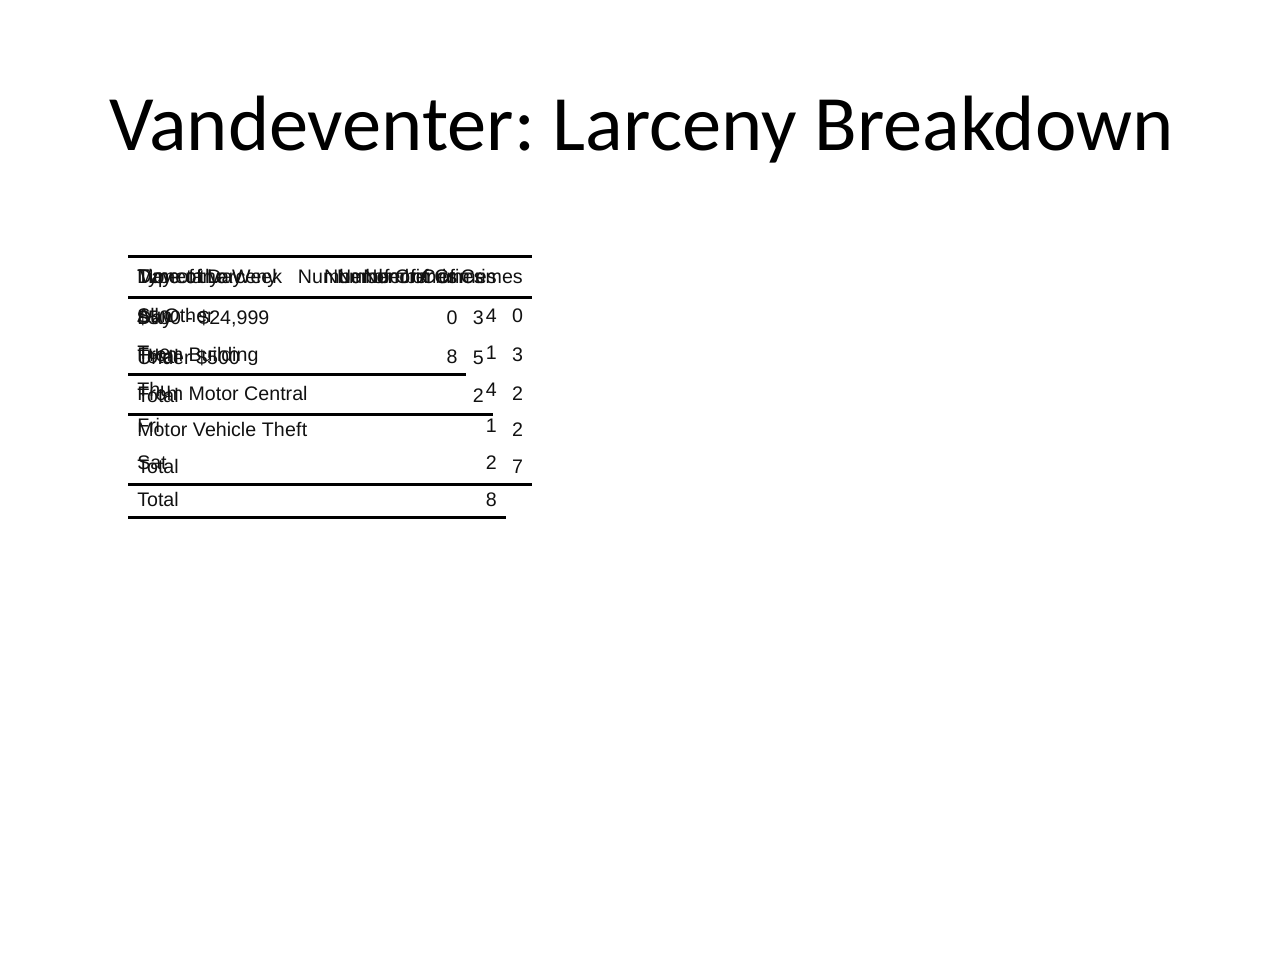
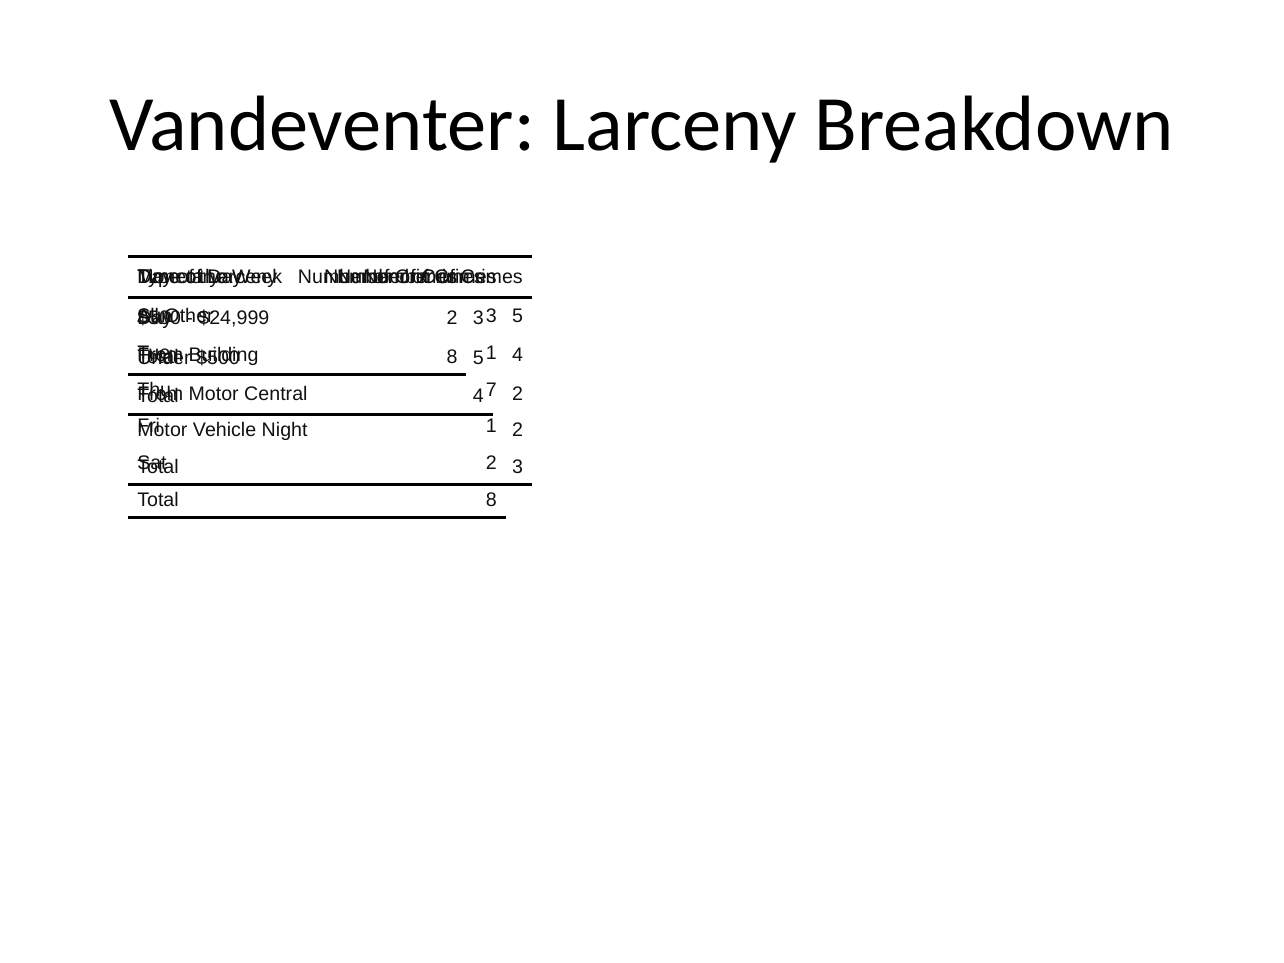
4 at (491, 316): 4 -> 3
0 at (518, 316): 0 -> 5
0 at (452, 318): 0 -> 2
3 at (518, 355): 3 -> 4
4 at (491, 390): 4 -> 7
2 at (478, 396): 2 -> 4
Theft: Theft -> Night
7 at (518, 467): 7 -> 3
